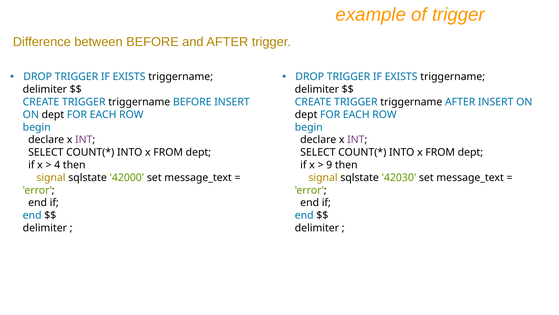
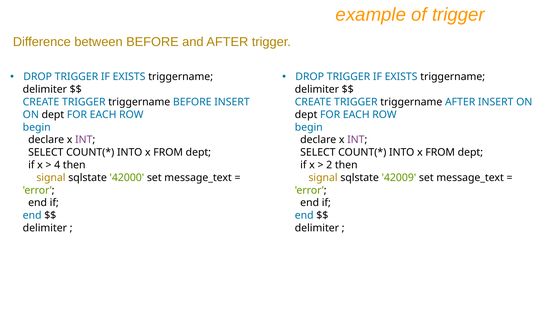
9: 9 -> 2
42030: 42030 -> 42009
